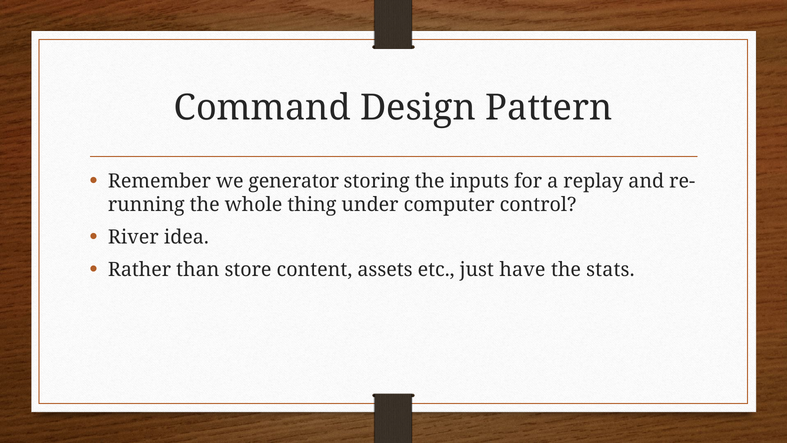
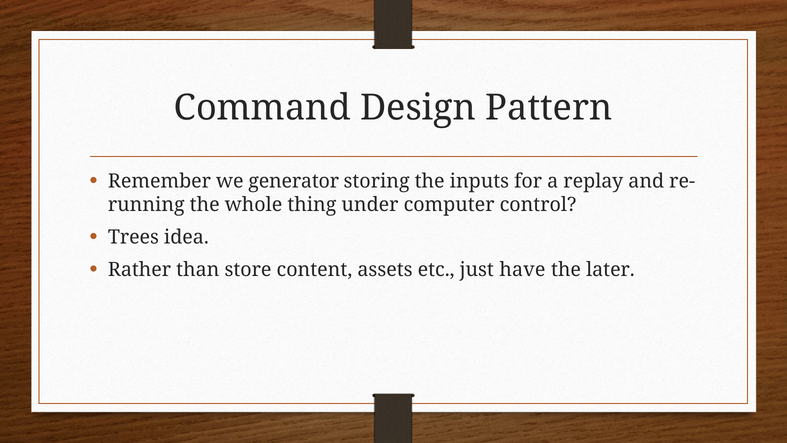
River: River -> Trees
stats: stats -> later
